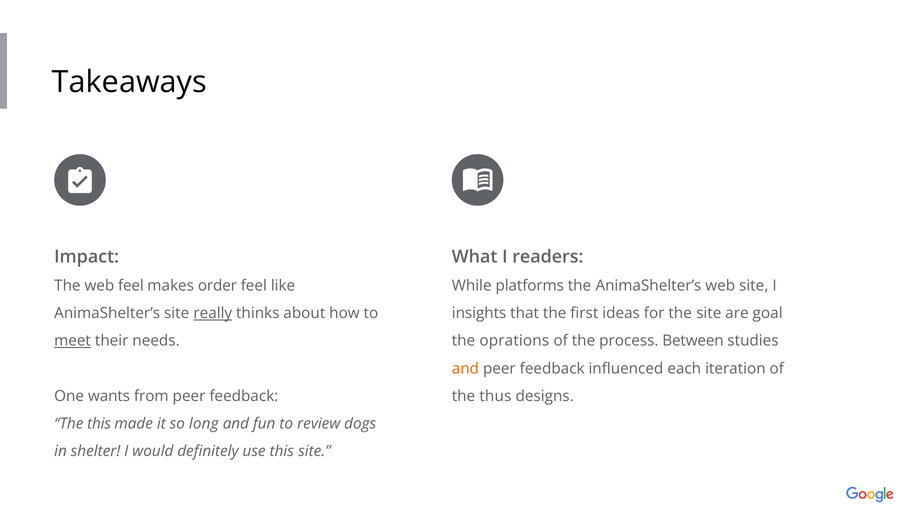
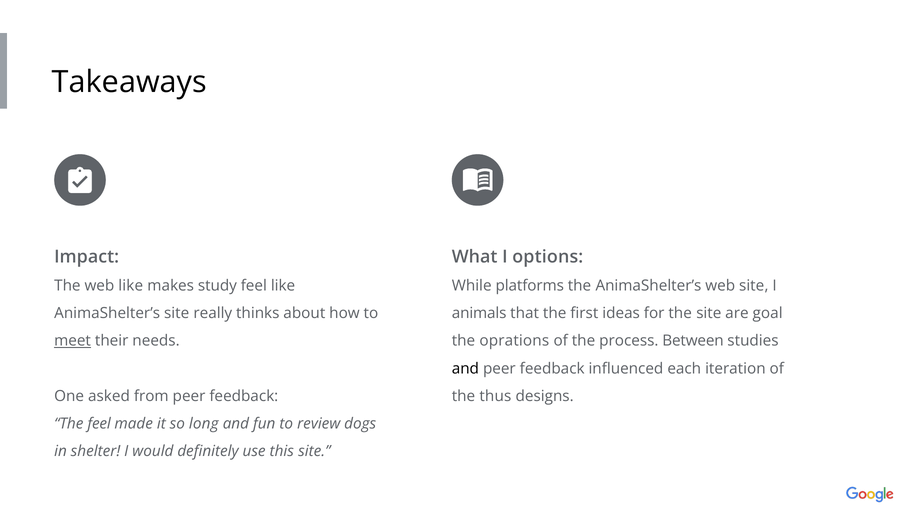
readers: readers -> options
web feel: feel -> like
order: order -> study
really underline: present -> none
insights: insights -> animals
and at (465, 368) colour: orange -> black
wants: wants -> asked
The this: this -> feel
